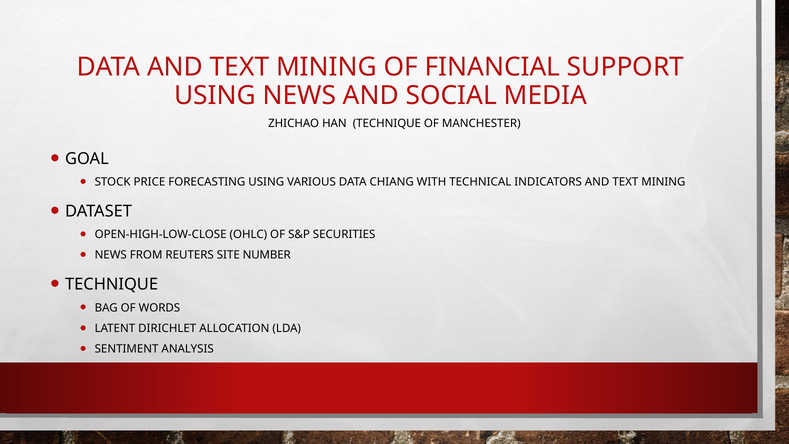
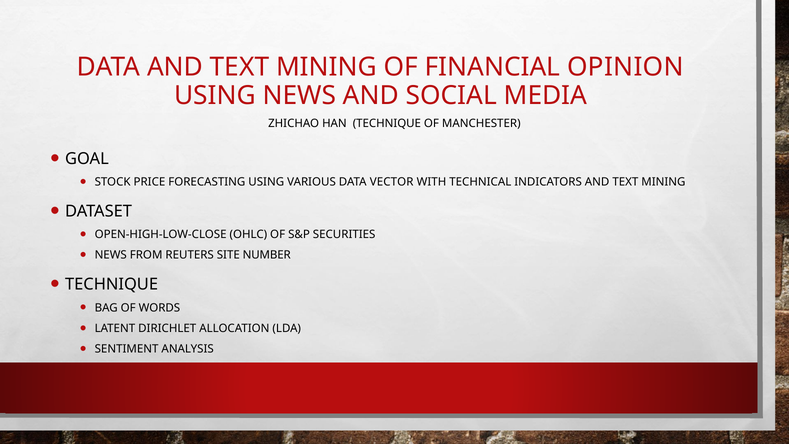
SUPPORT: SUPPORT -> OPINION
CHIANG: CHIANG -> VECTOR
